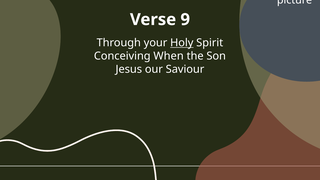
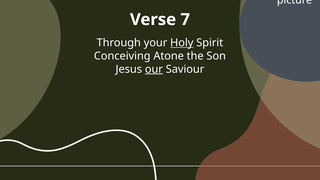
9: 9 -> 7
When: When -> Atone
our underline: none -> present
